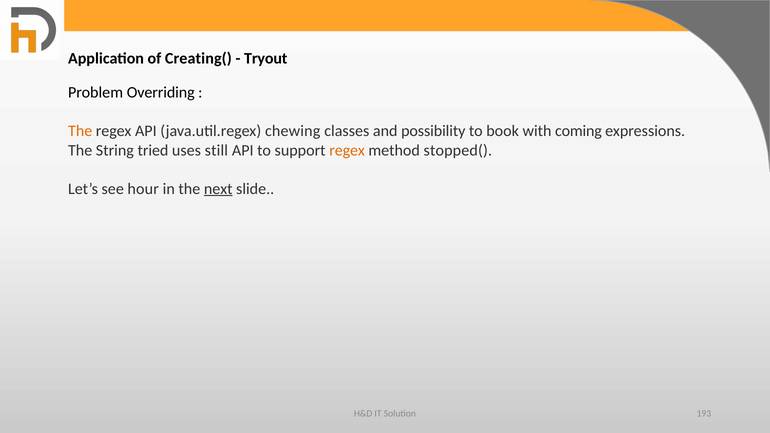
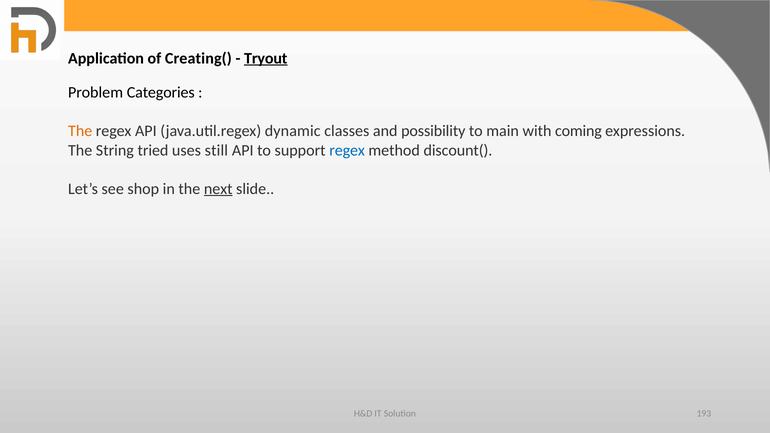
Tryout underline: none -> present
Overriding: Overriding -> Categories
chewing: chewing -> dynamic
book: book -> main
regex at (347, 150) colour: orange -> blue
stopped(: stopped( -> discount(
hour: hour -> shop
